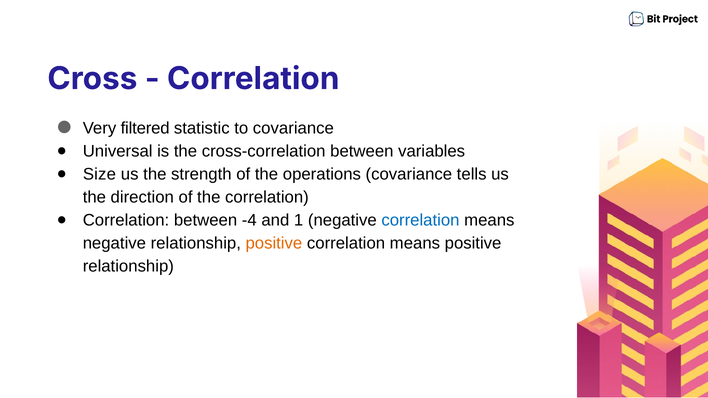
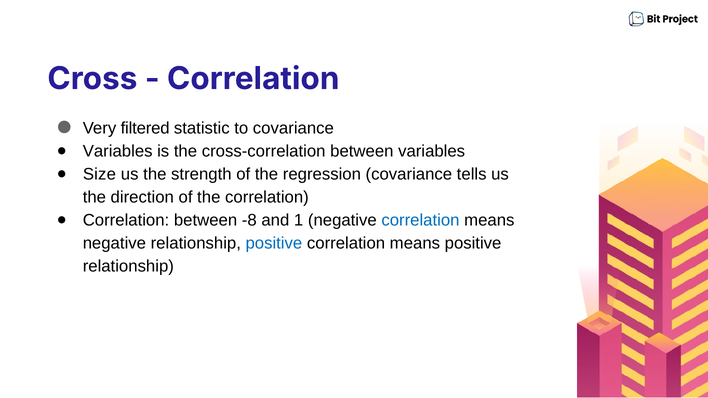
Universal at (118, 151): Universal -> Variables
operations: operations -> regression
-4: -4 -> -8
positive at (274, 244) colour: orange -> blue
